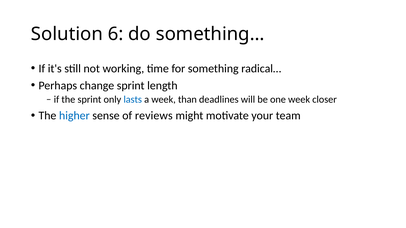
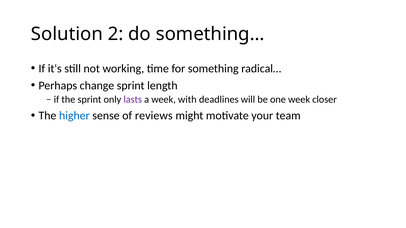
6: 6 -> 2
lasts colour: blue -> purple
than: than -> with
